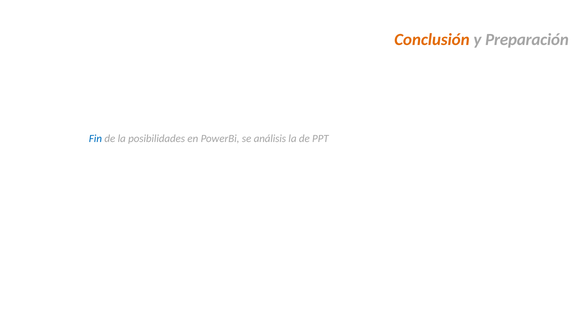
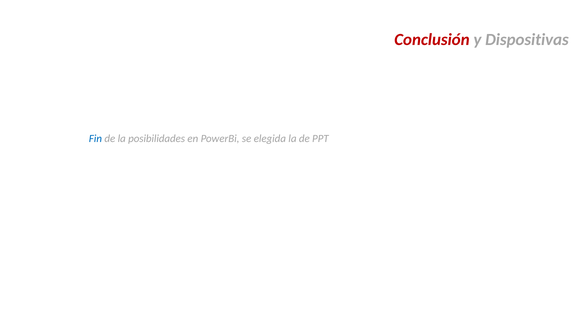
Conclusión colour: orange -> red
Preparación: Preparación -> Dispositivas
análisis: análisis -> elegida
